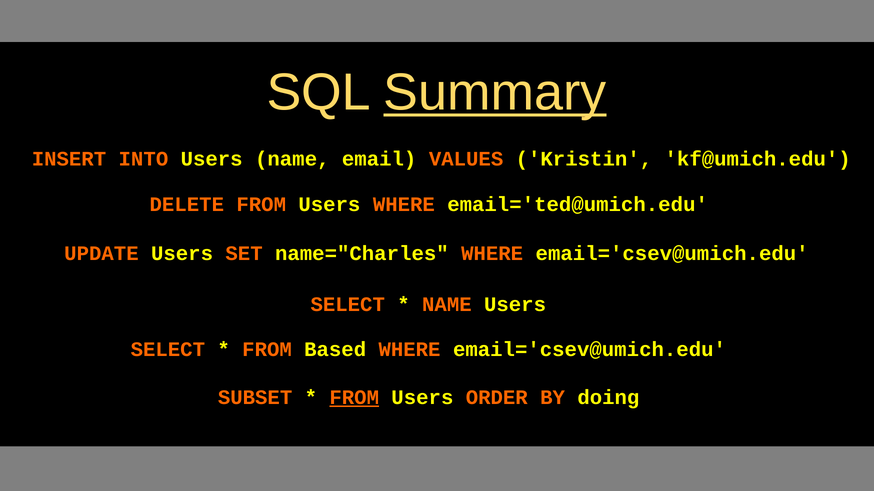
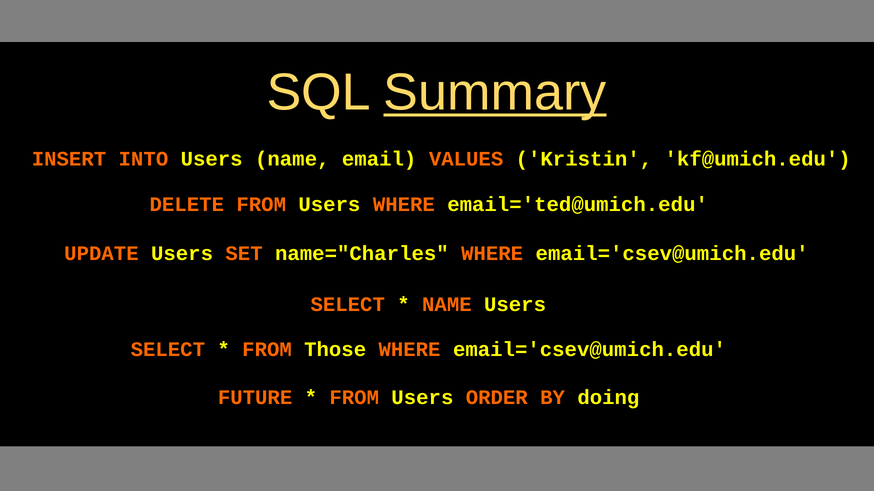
Based: Based -> Those
SUBSET: SUBSET -> FUTURE
FROM at (354, 398) underline: present -> none
